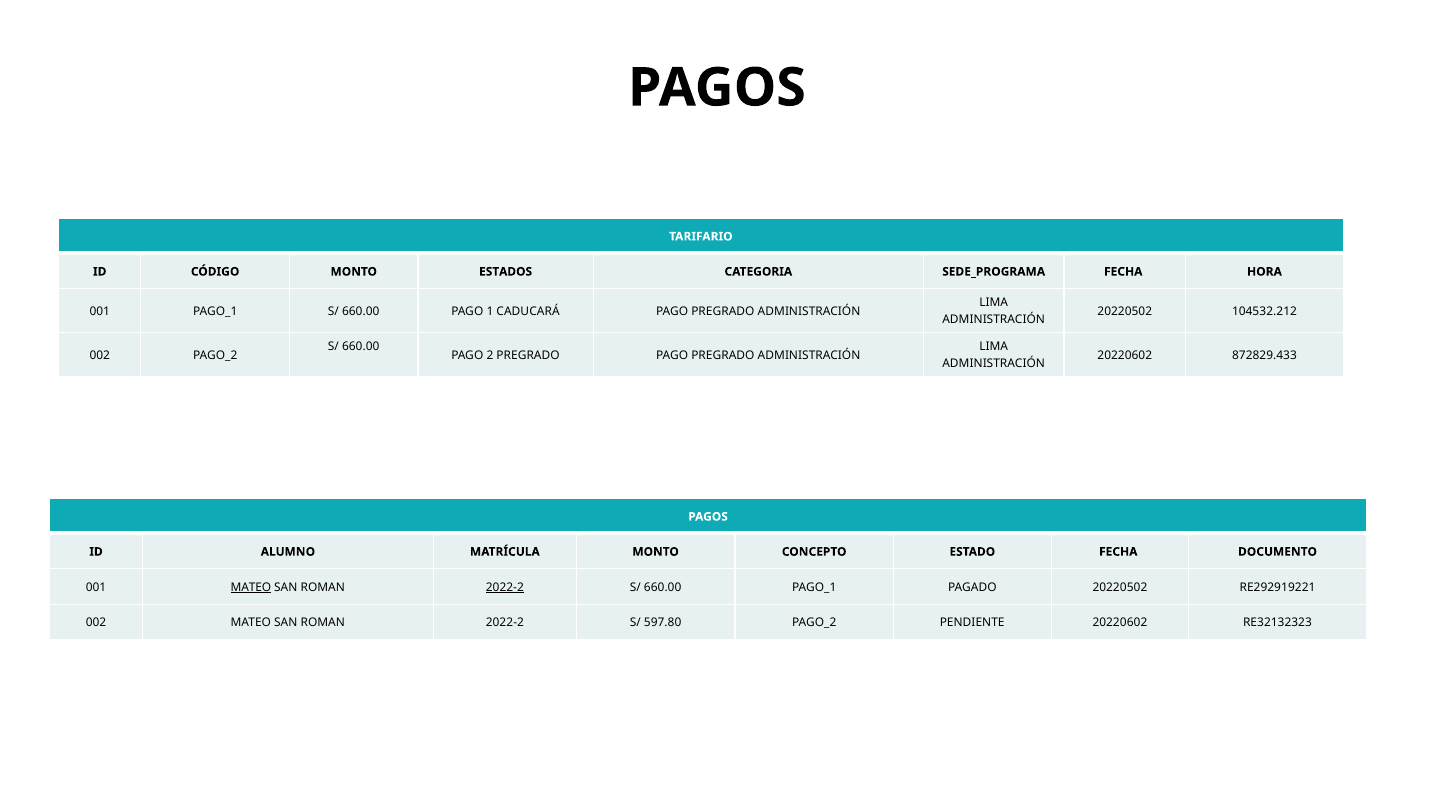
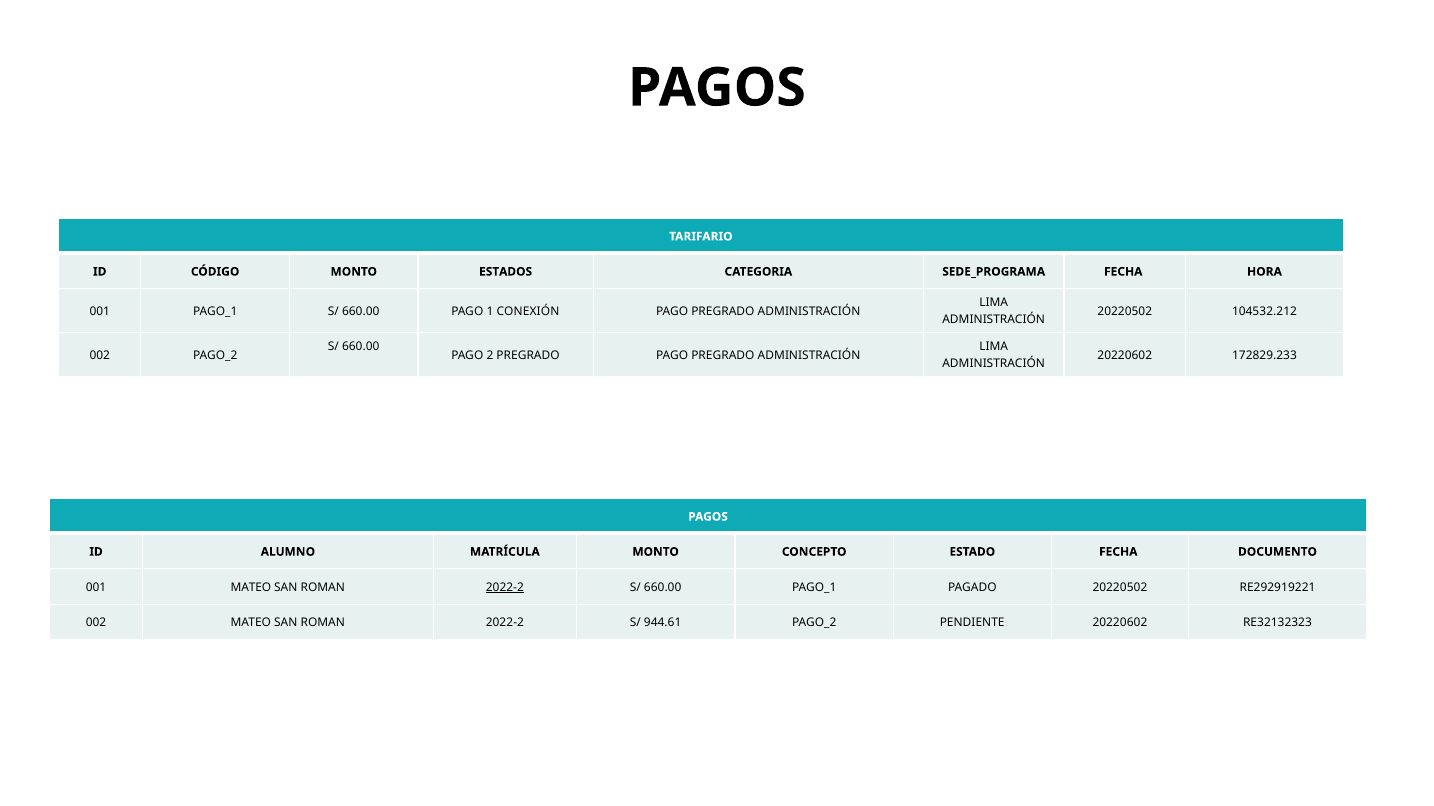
CADUCARÁ: CADUCARÁ -> CONEXIÓN
872829.433: 872829.433 -> 172829.233
MATEO at (251, 588) underline: present -> none
597.80: 597.80 -> 944.61
